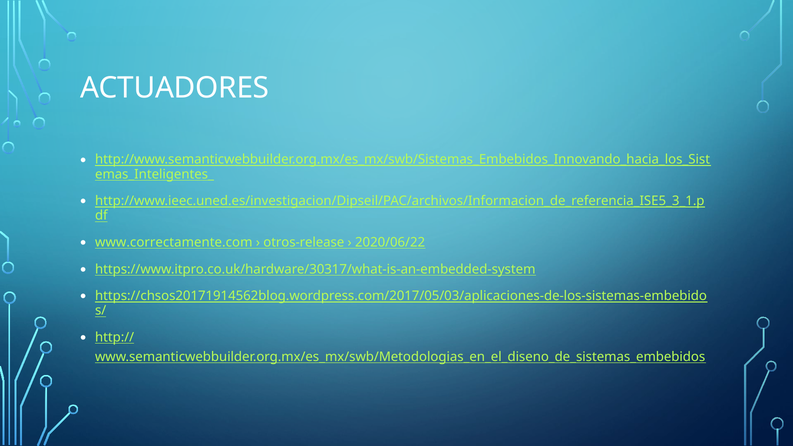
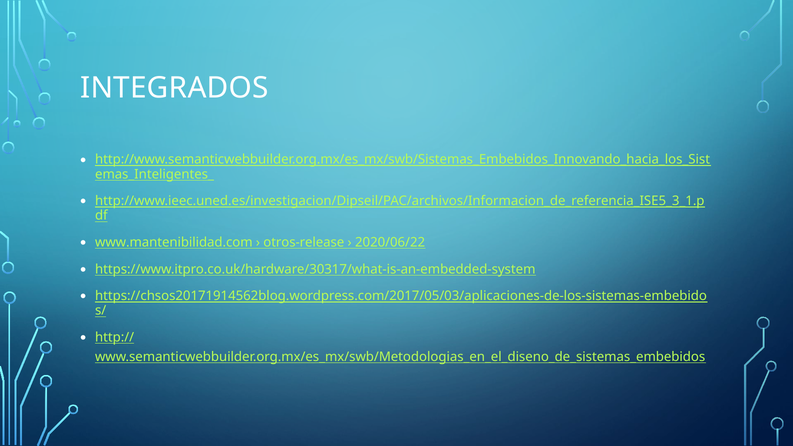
ACTUADORES: ACTUADORES -> INTEGRADOS
www.correctamente.com: www.correctamente.com -> www.mantenibilidad.com
